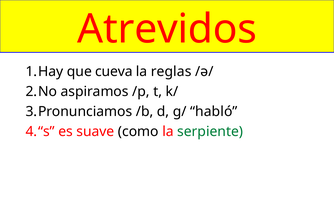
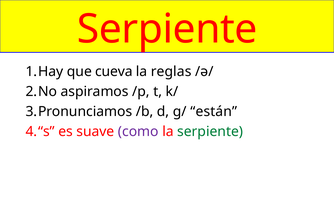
Atrevidos at (167, 29): Atrevidos -> Serpiente
habló: habló -> están
como colour: black -> purple
